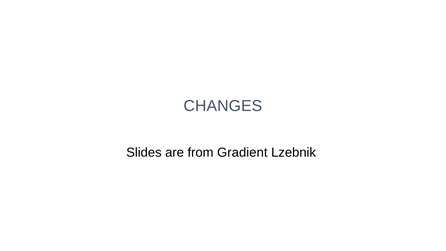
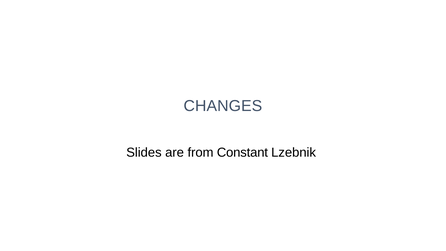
Gradient: Gradient -> Constant
